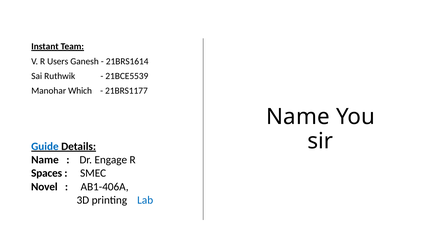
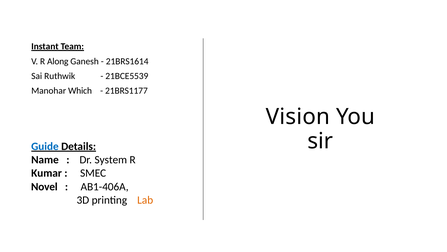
Users: Users -> Along
Name at (298, 116): Name -> Vision
Engage: Engage -> System
Spaces: Spaces -> Kumar
Lab colour: blue -> orange
